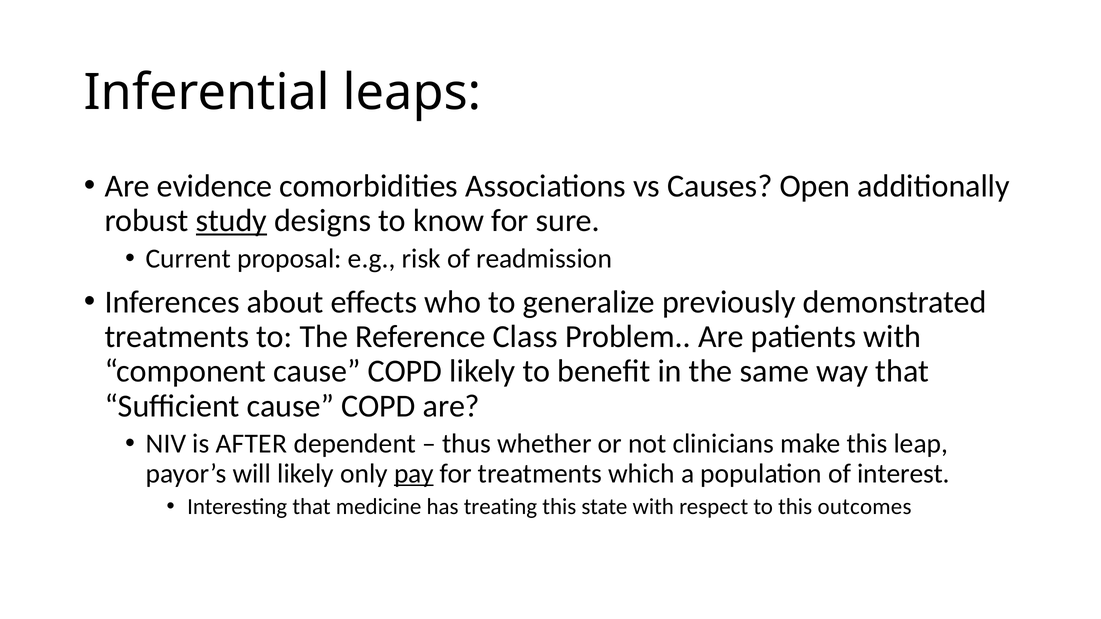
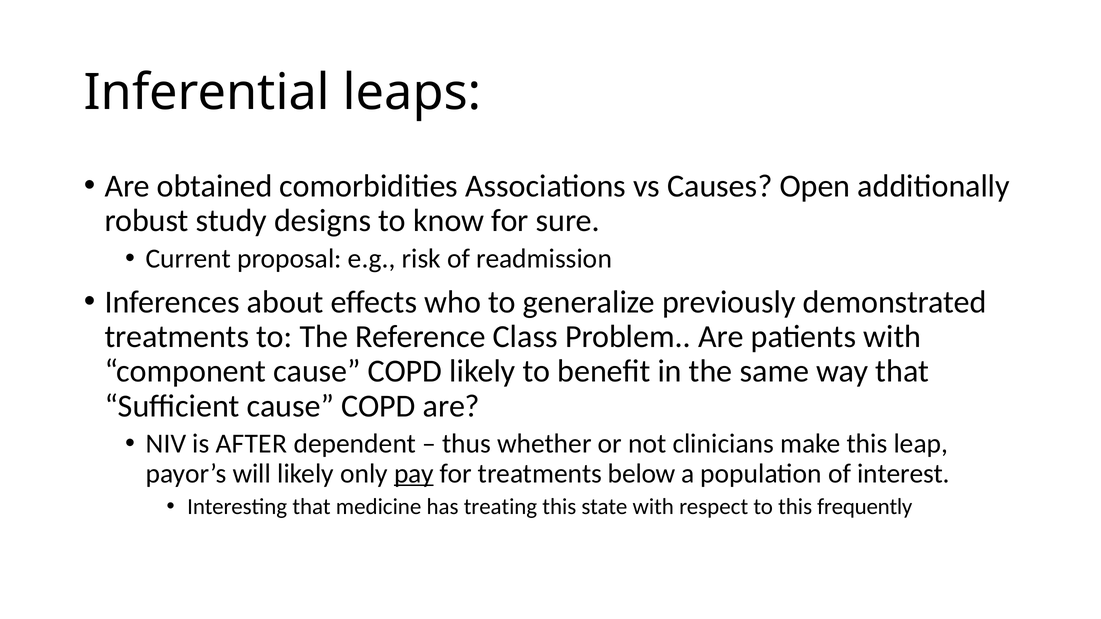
evidence: evidence -> obtained
study underline: present -> none
which: which -> below
outcomes: outcomes -> frequently
